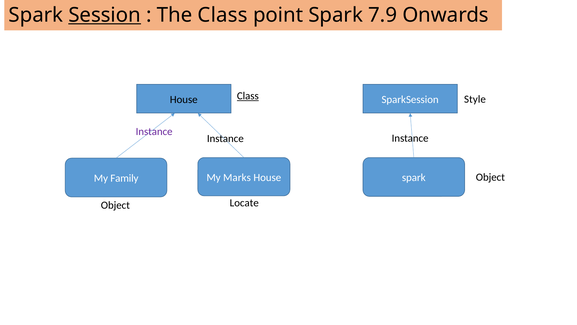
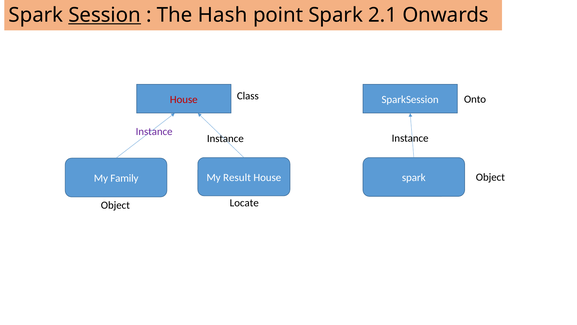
The Class: Class -> Hash
7.9: 7.9 -> 2.1
Class at (248, 96) underline: present -> none
Style: Style -> Onto
House at (184, 99) colour: black -> red
Marks: Marks -> Result
